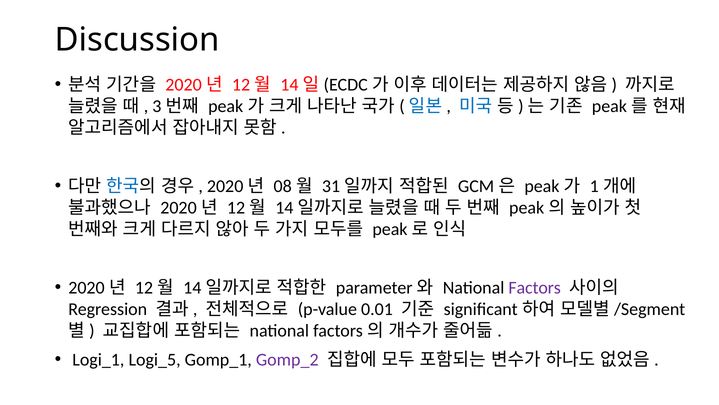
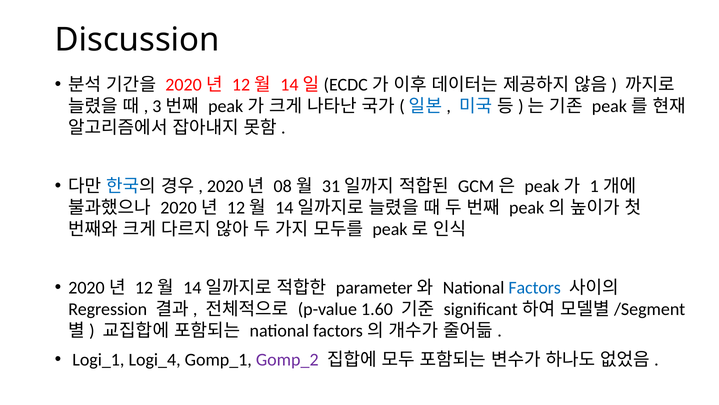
Factors colour: purple -> blue
0.01: 0.01 -> 1.60
Logi_5: Logi_5 -> Logi_4
